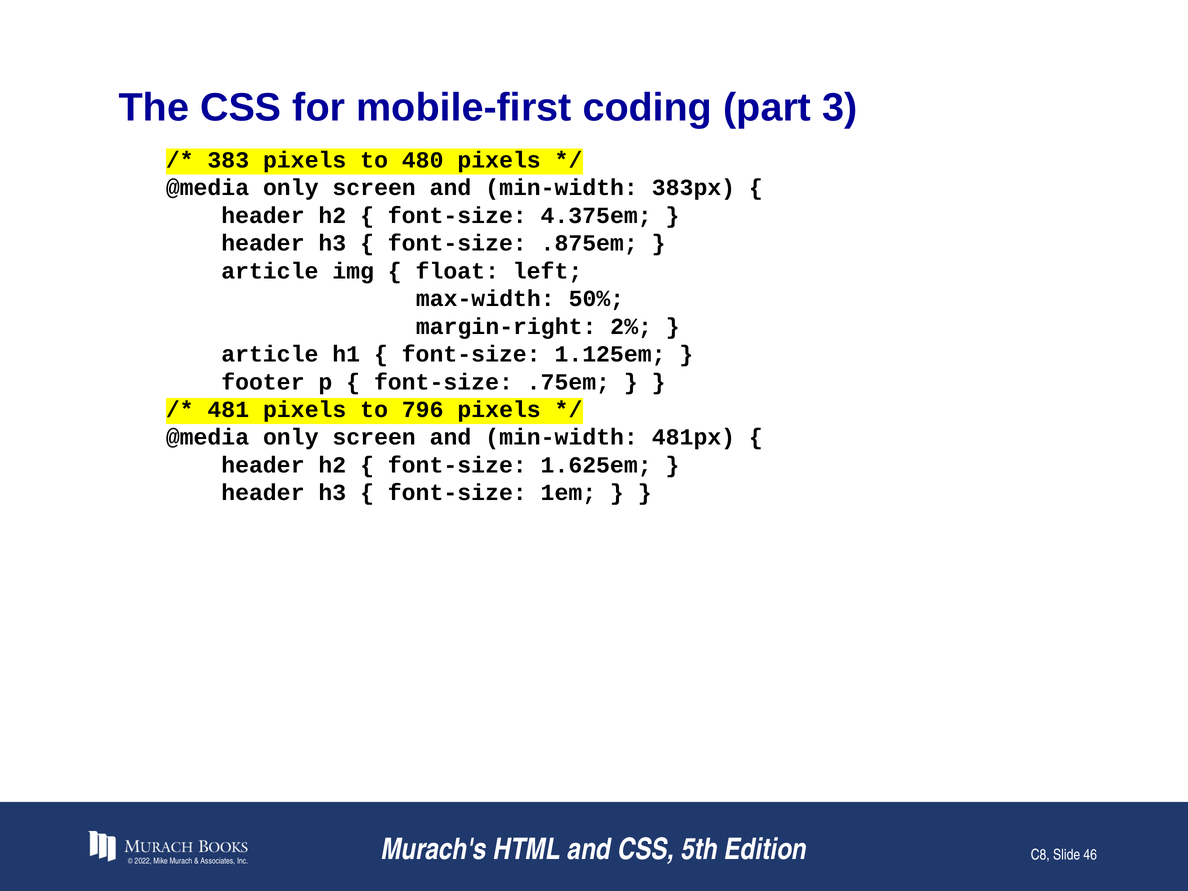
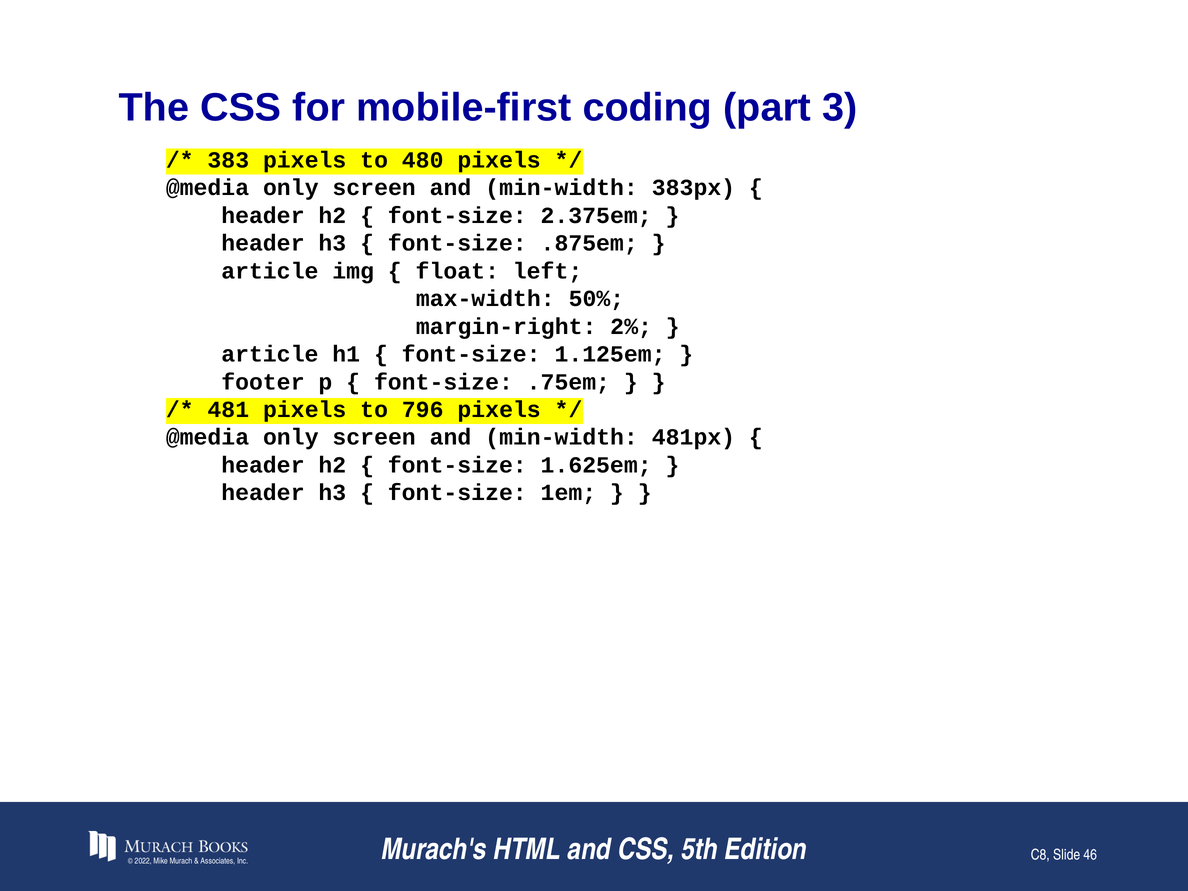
4.375em: 4.375em -> 2.375em
